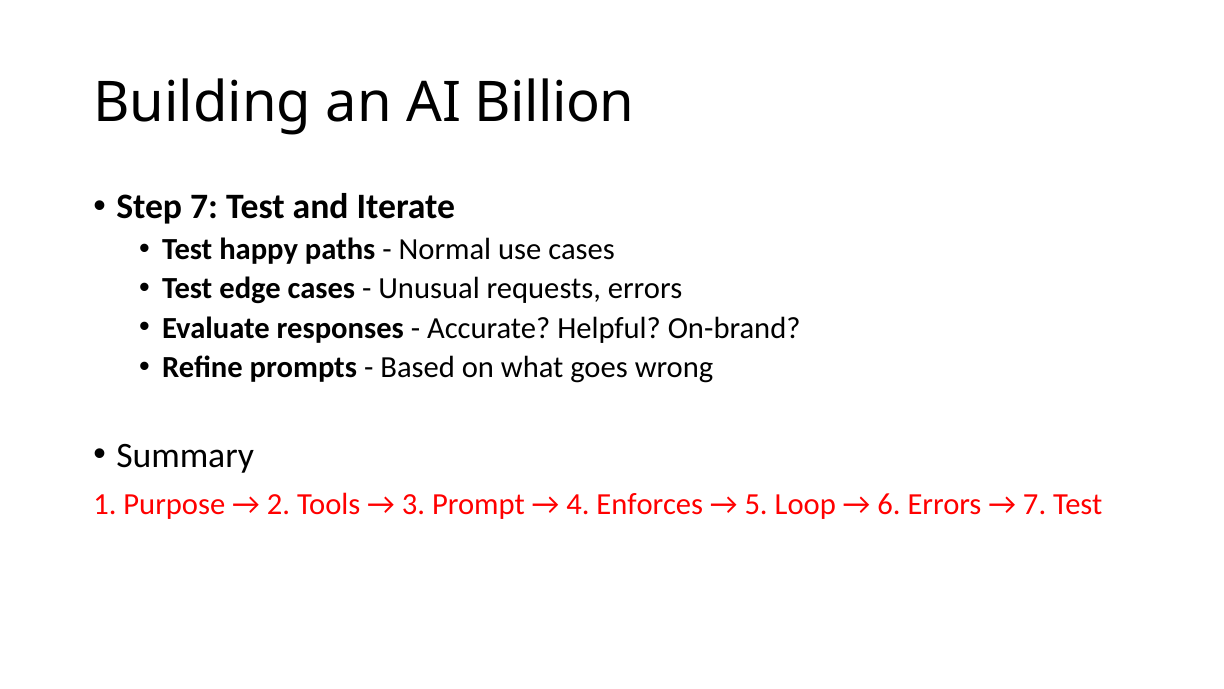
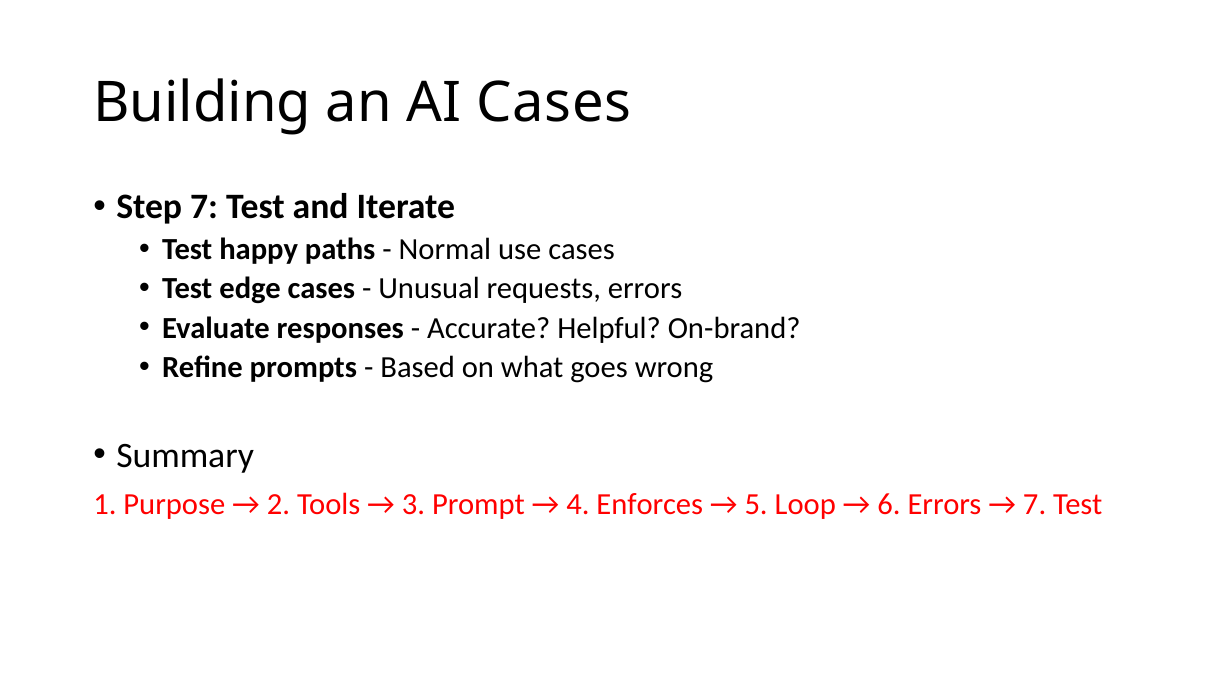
AI Billion: Billion -> Cases
